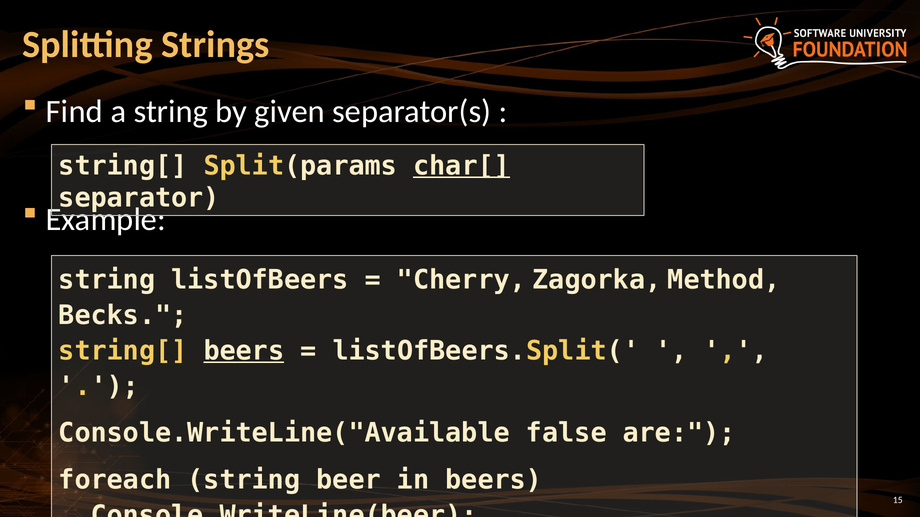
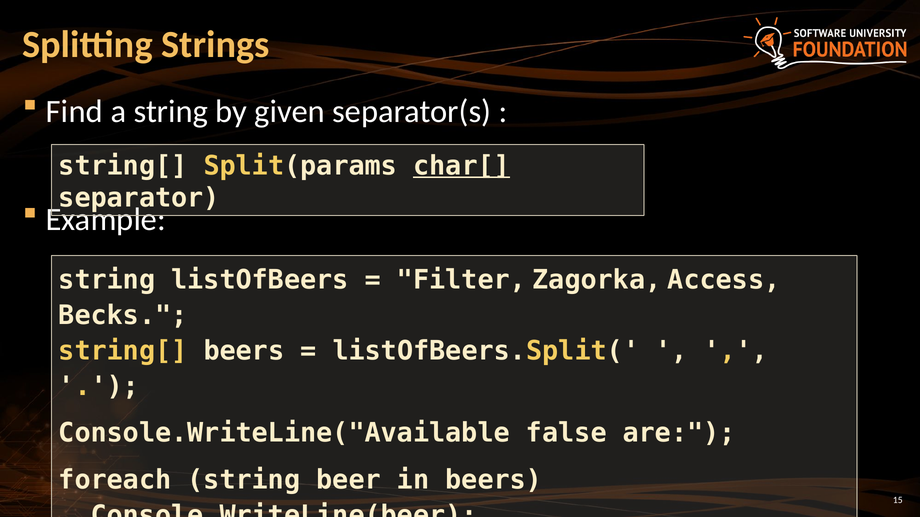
Cherry: Cherry -> Filter
Method: Method -> Access
beers at (244, 351) underline: present -> none
